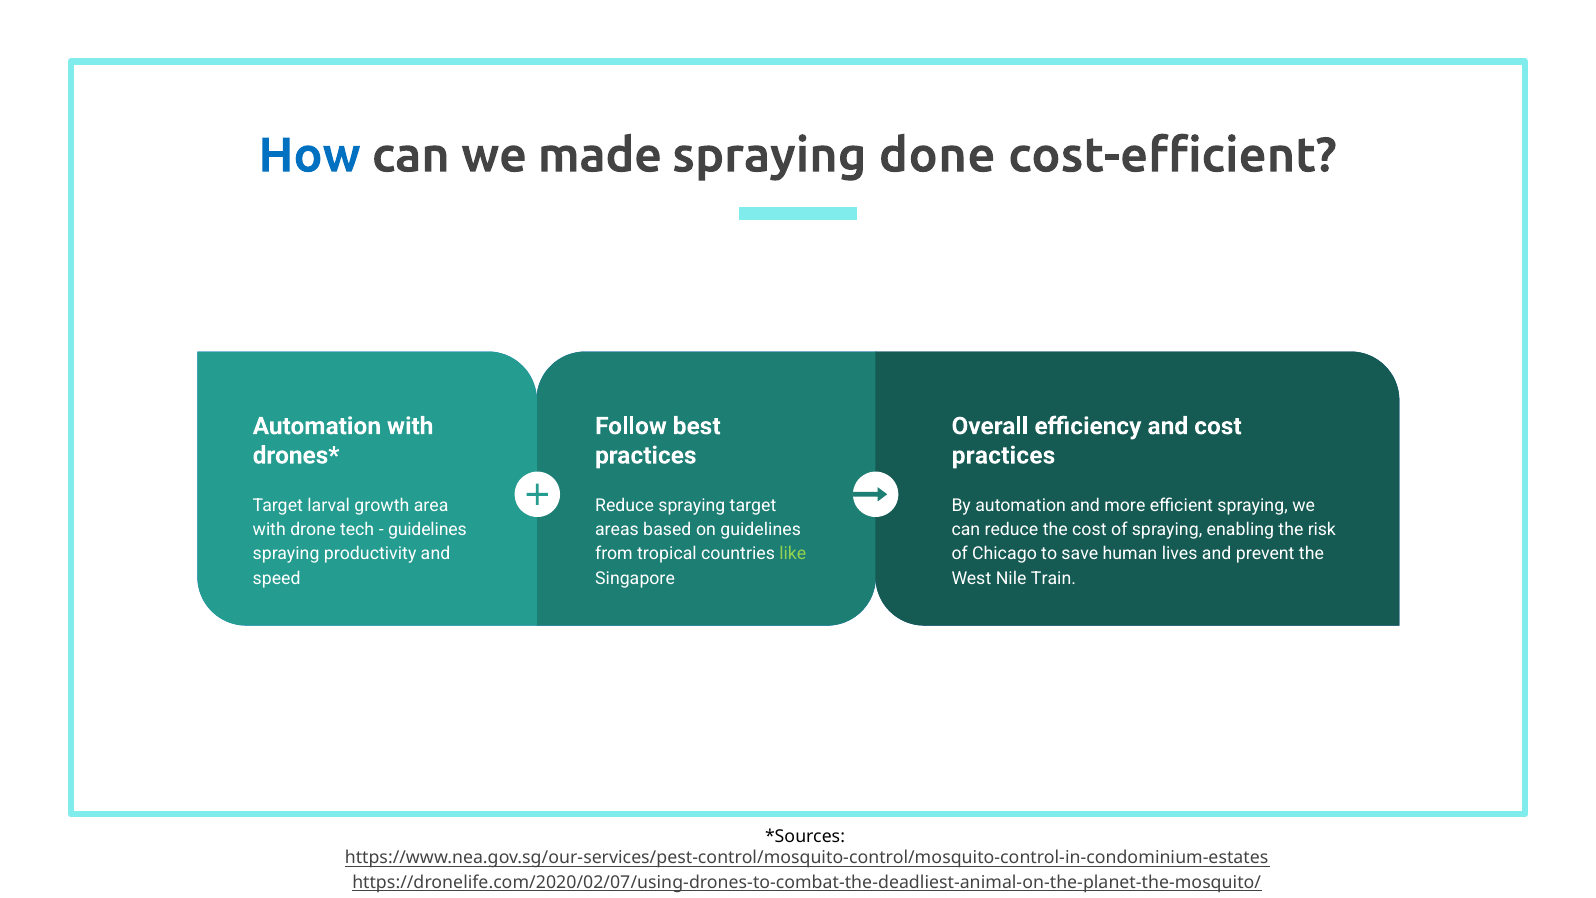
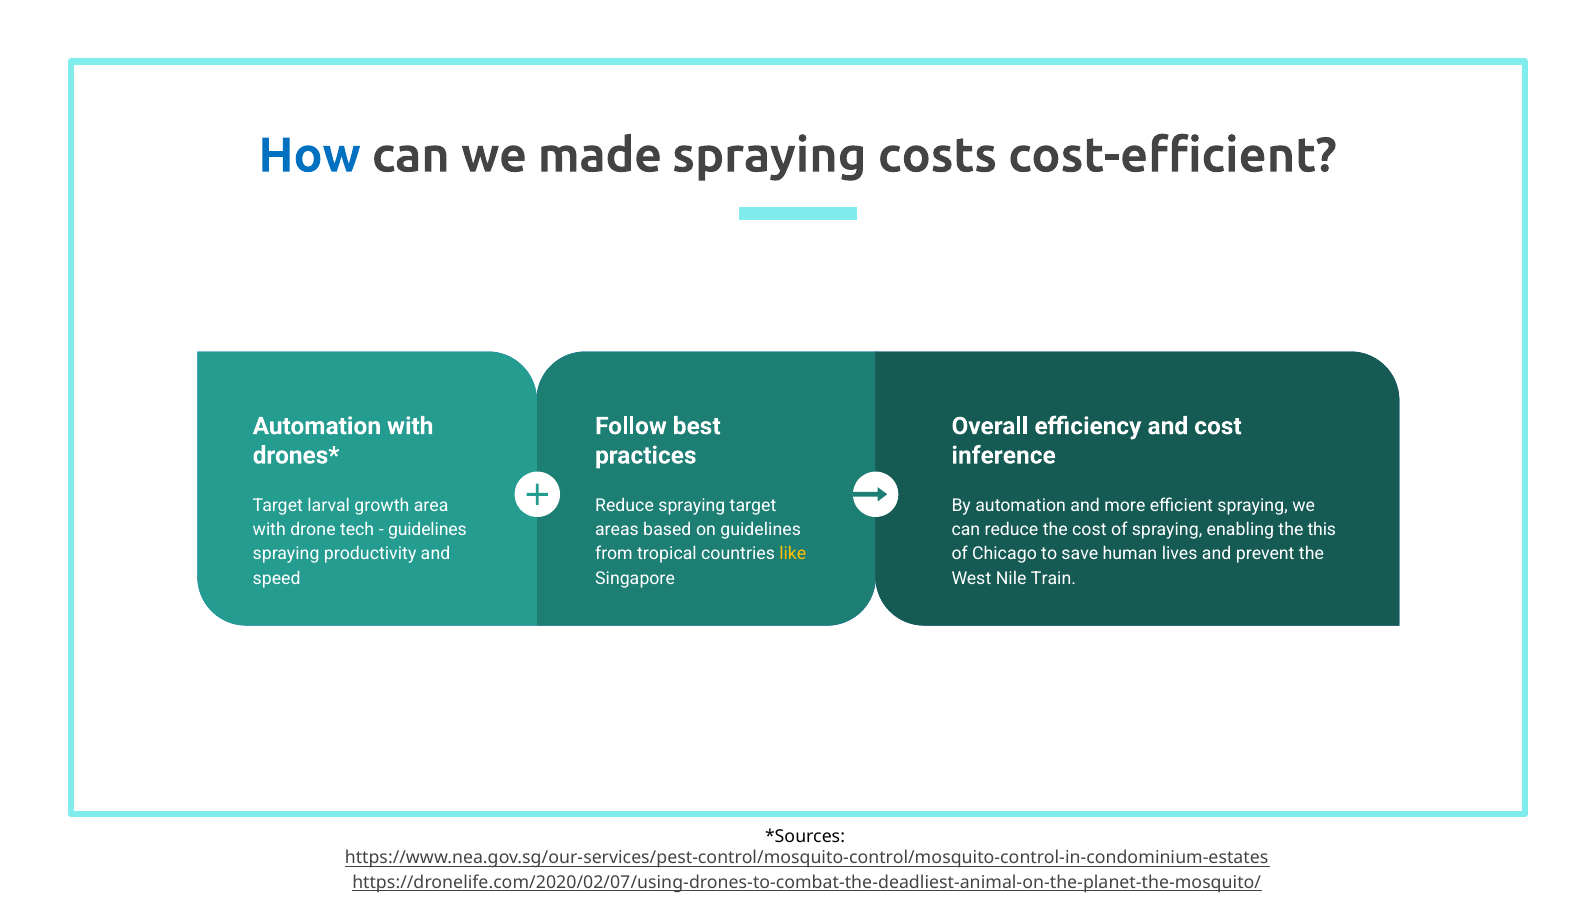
done: done -> costs
practices at (1004, 455): practices -> inference
risk: risk -> this
like colour: light green -> yellow
